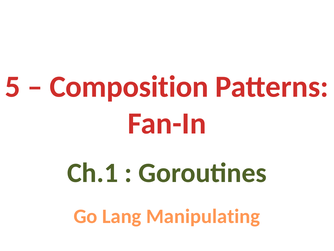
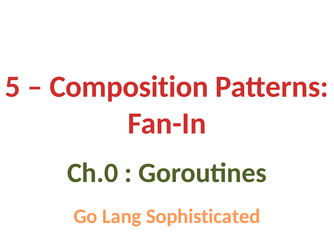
Ch.1: Ch.1 -> Ch.0
Manipulating: Manipulating -> Sophisticated
